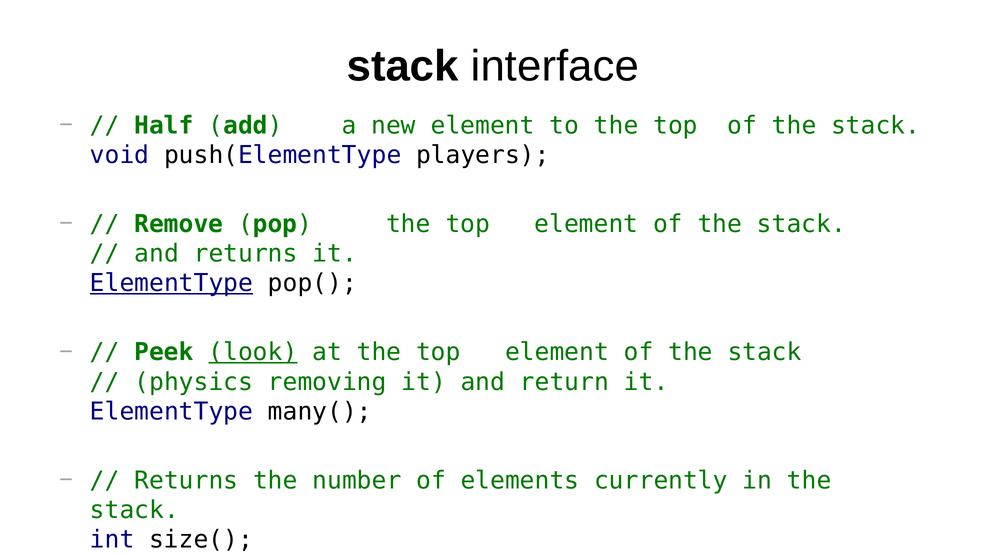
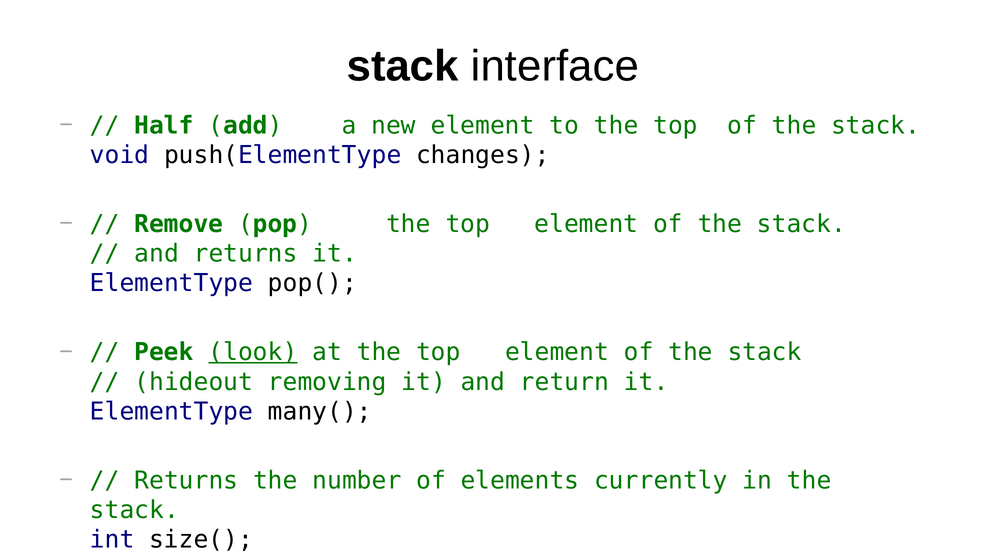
players: players -> changes
ElementType at (172, 283) underline: present -> none
physics: physics -> hideout
